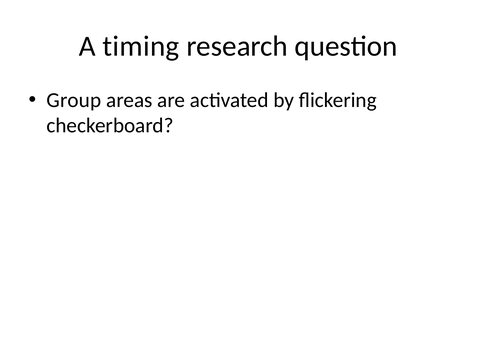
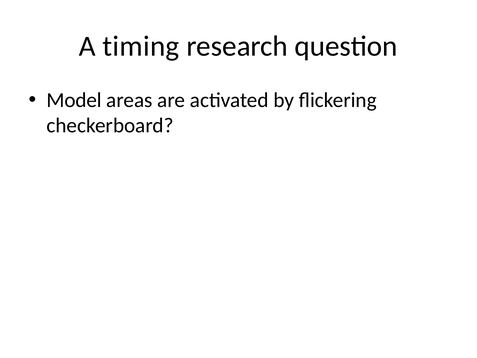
Group: Group -> Model
